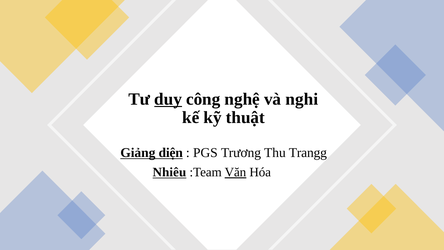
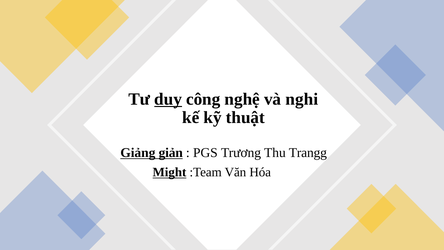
diện: diện -> giản
Nhiêu: Nhiêu -> Might
Văn underline: present -> none
